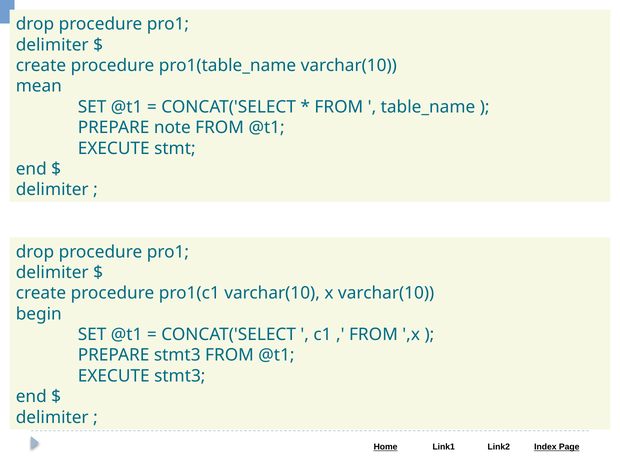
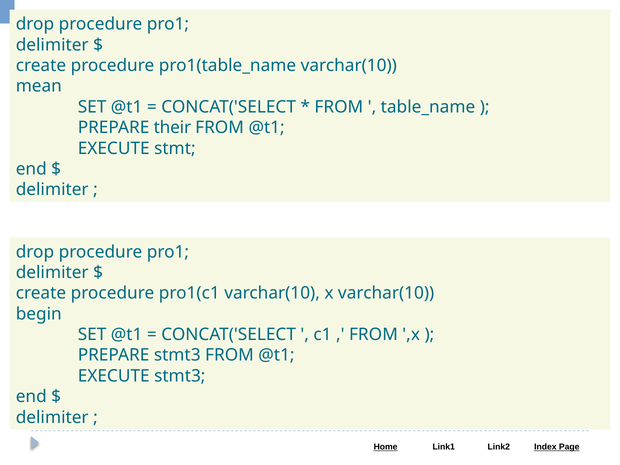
note: note -> their
